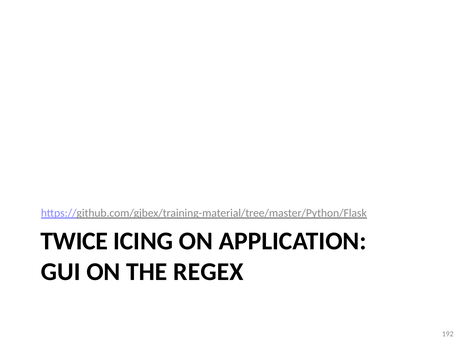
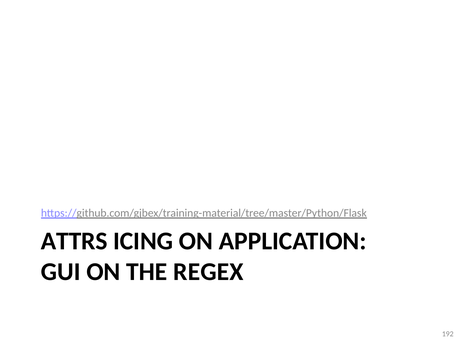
TWICE: TWICE -> ATTRS
